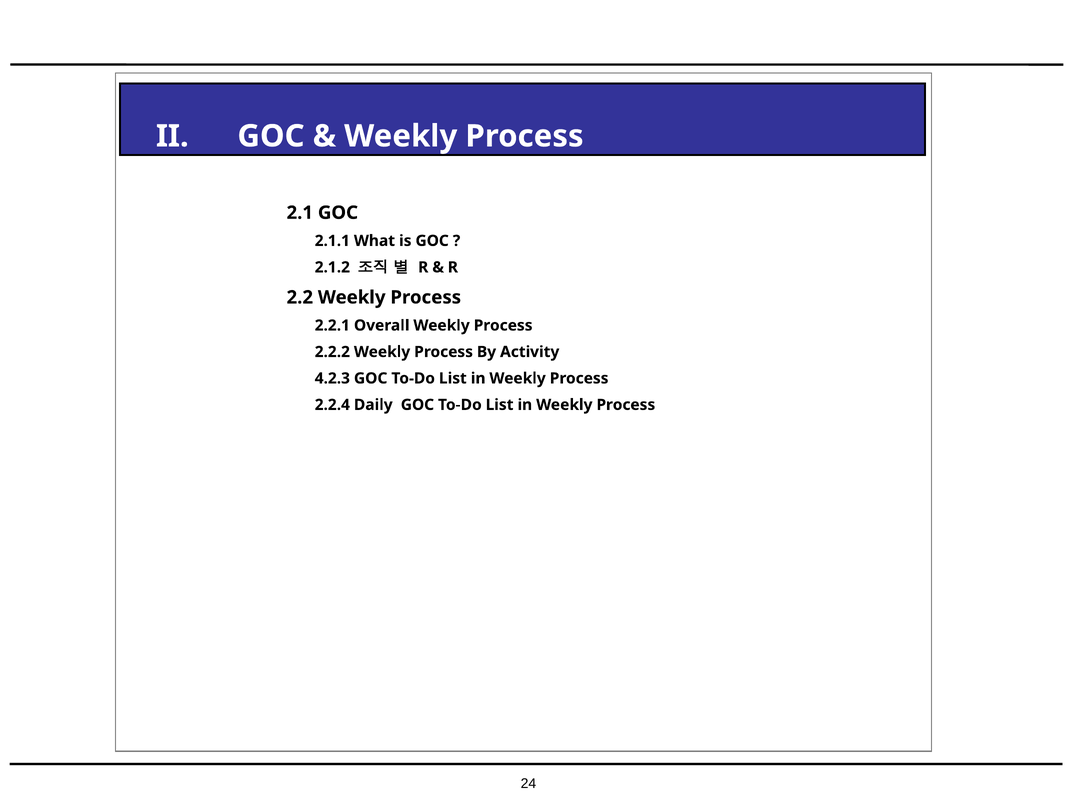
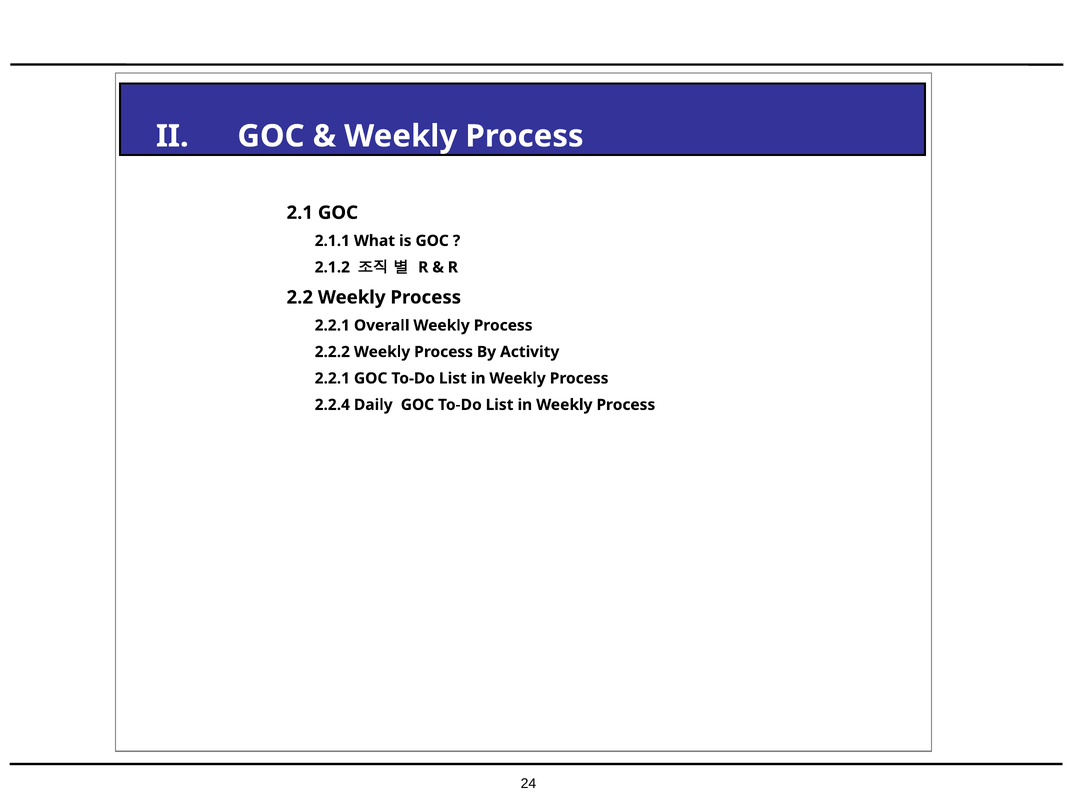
4.2.3 at (332, 378): 4.2.3 -> 2.2.1
